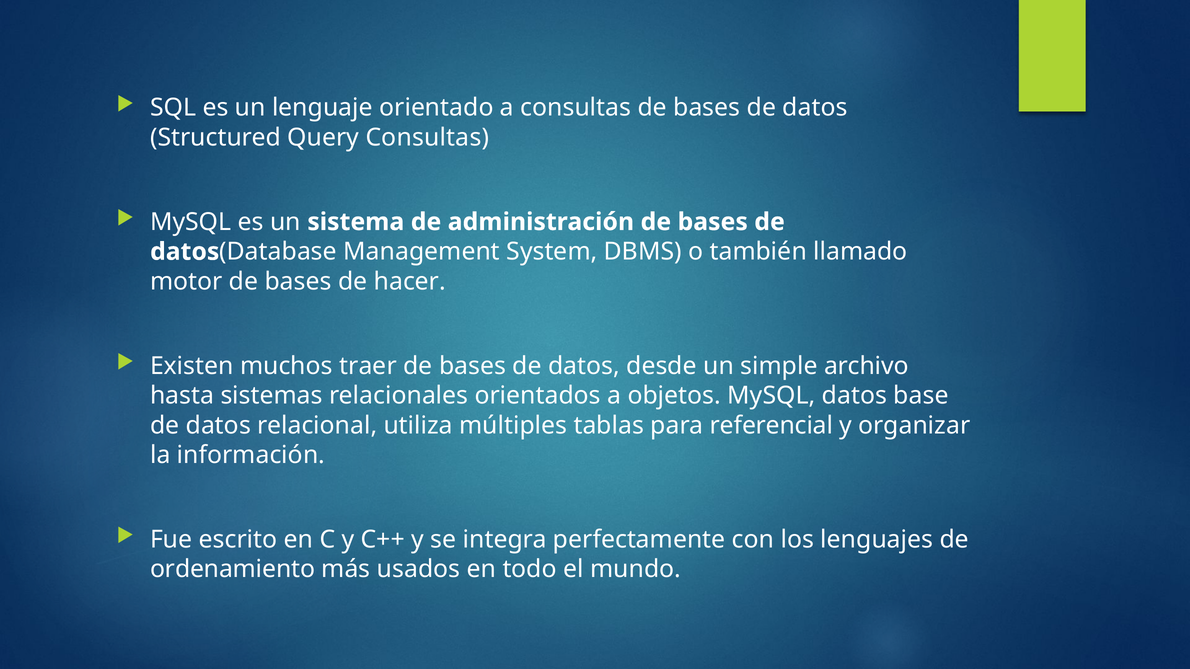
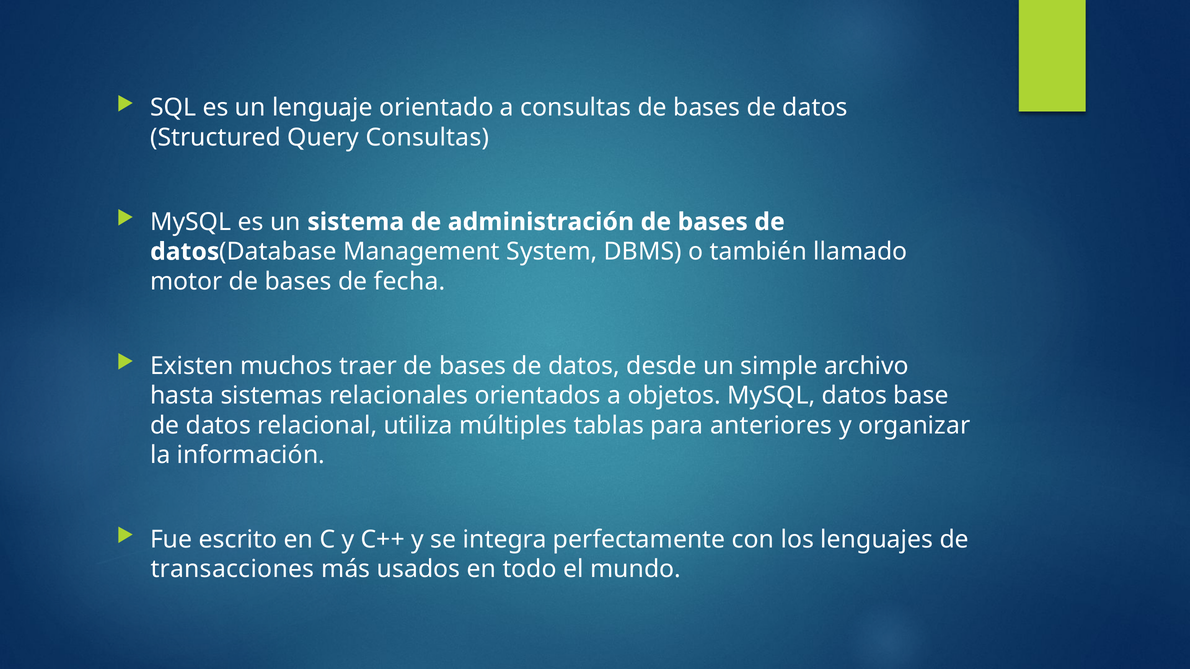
hacer: hacer -> fecha
referencial: referencial -> anteriores
ordenamiento: ordenamiento -> transacciones
